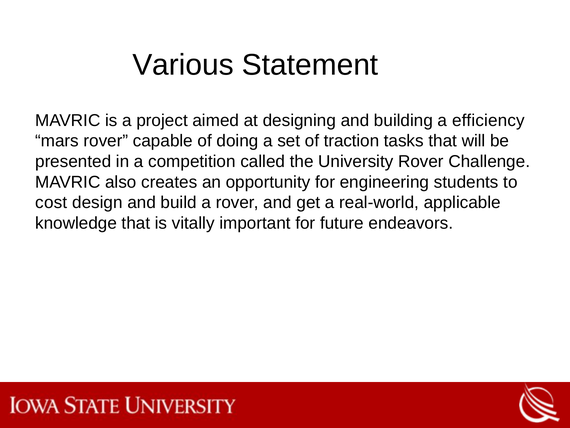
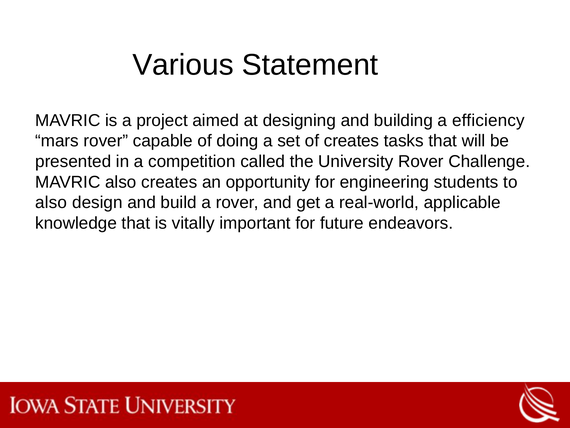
of traction: traction -> creates
cost at (51, 202): cost -> also
